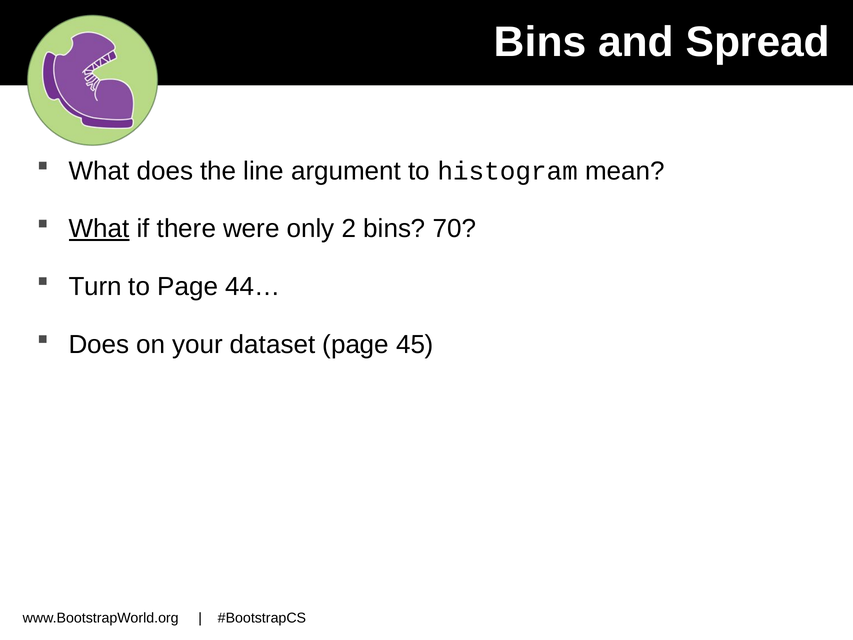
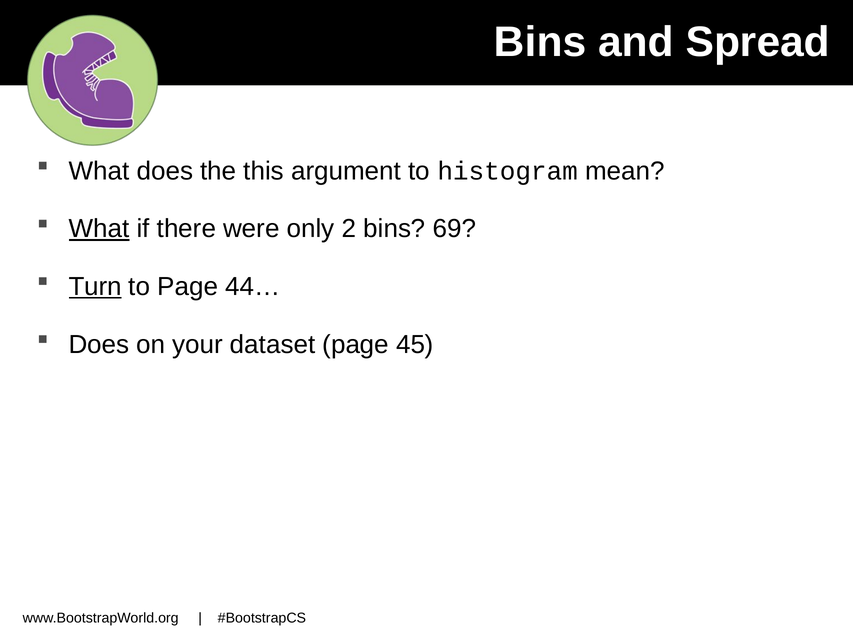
line: line -> this
70: 70 -> 69
Turn underline: none -> present
